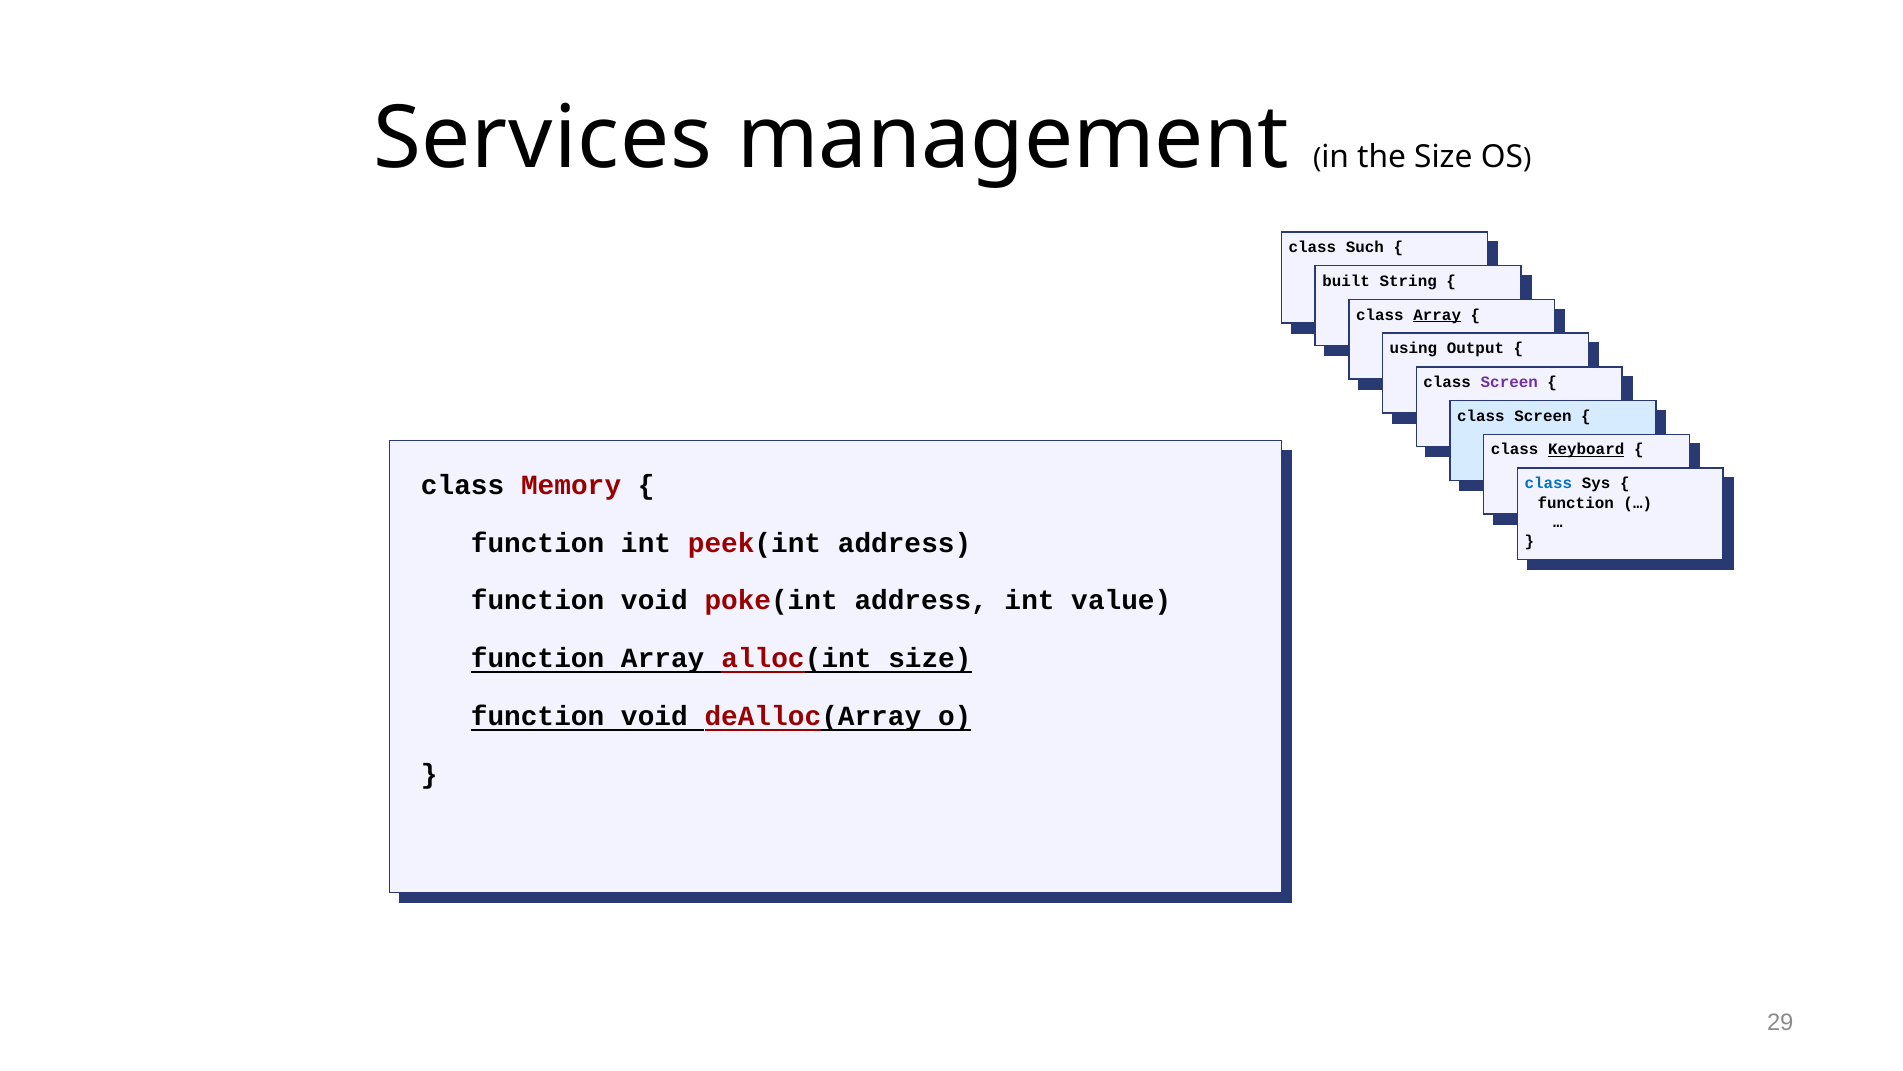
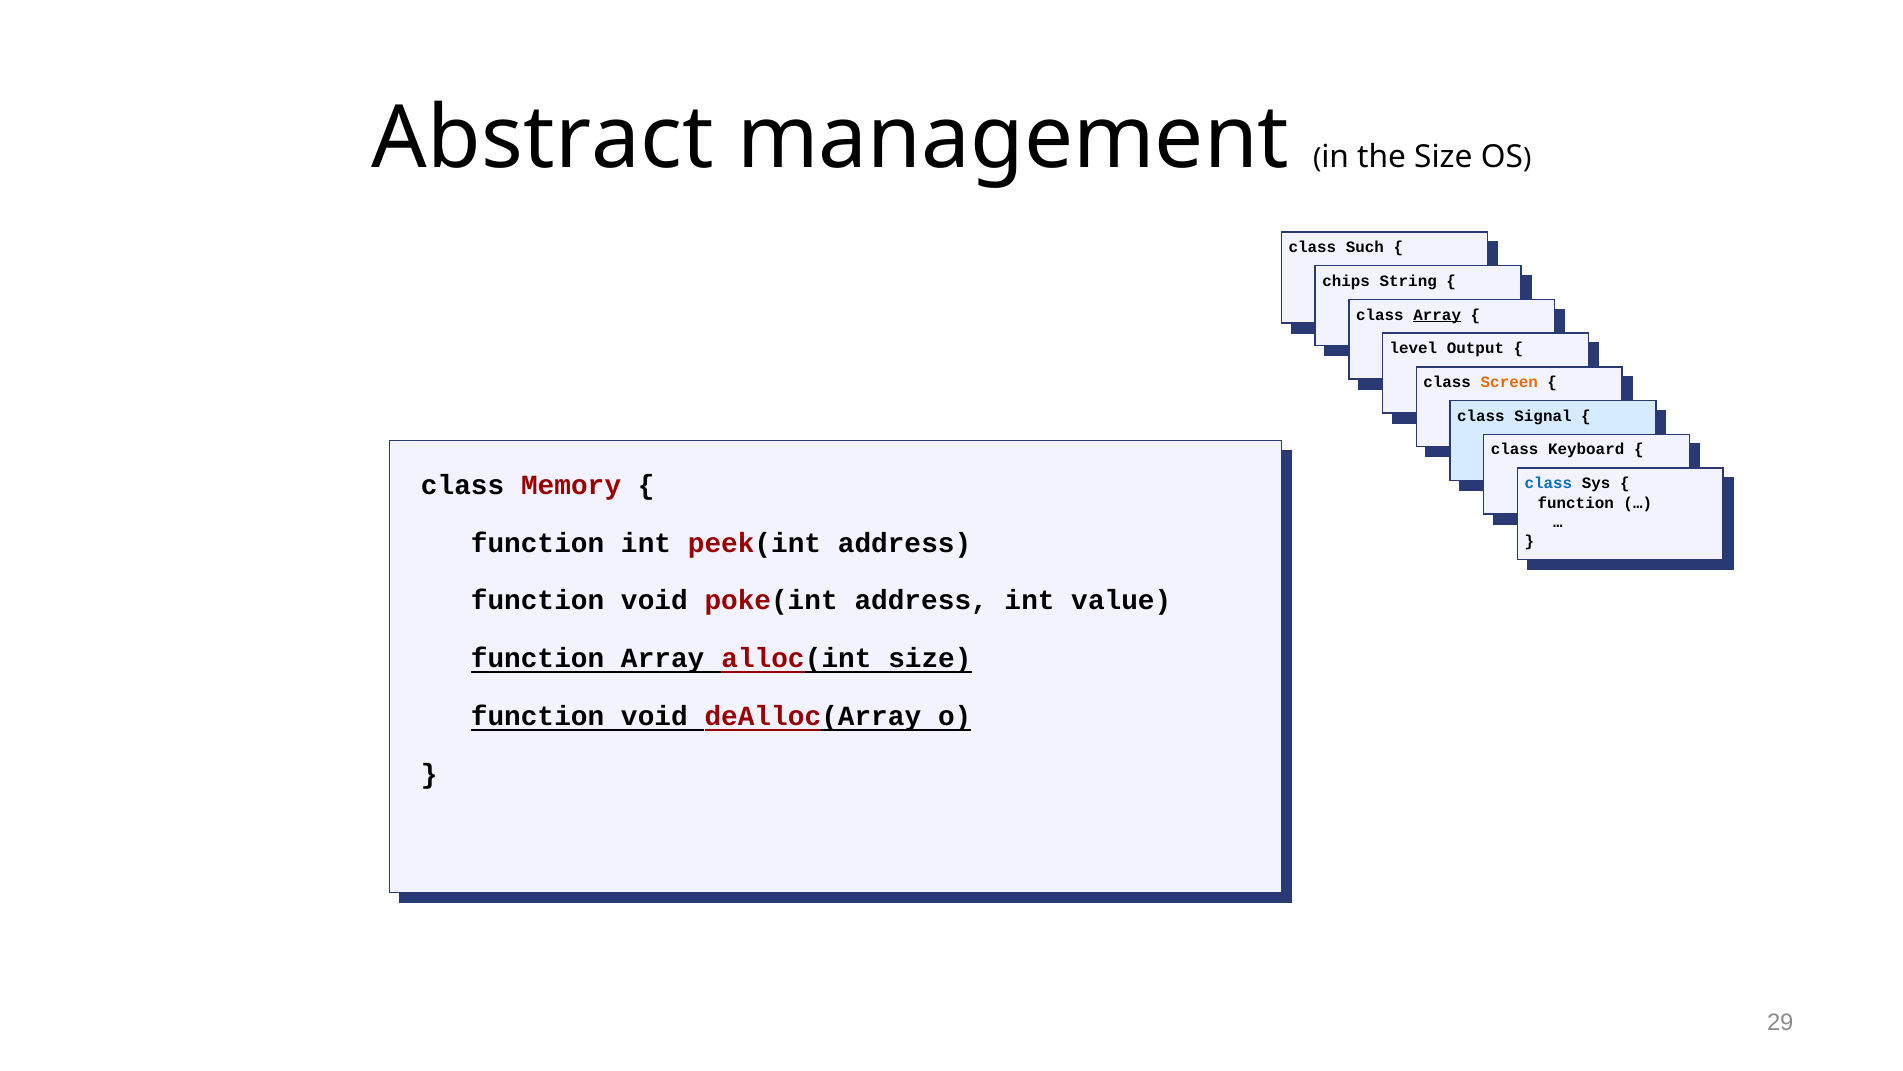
Services: Services -> Abstract
built: built -> chips
using: using -> level
Screen at (1509, 382) colour: purple -> orange
Screen at (1543, 416): Screen -> Signal
Keyboard at (1586, 450) underline: present -> none
